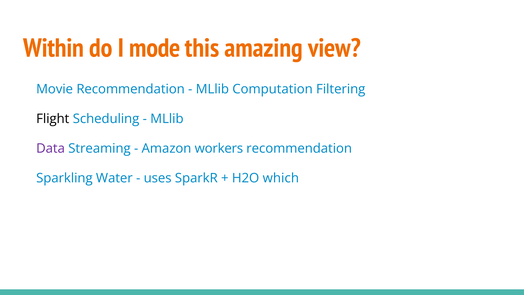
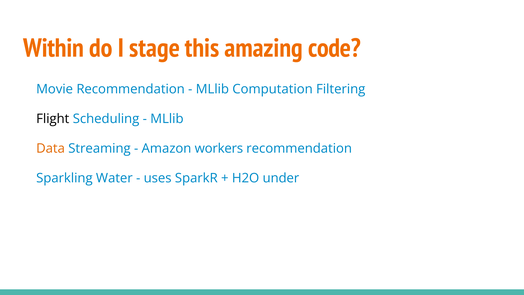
mode: mode -> stage
view: view -> code
Data colour: purple -> orange
which: which -> under
